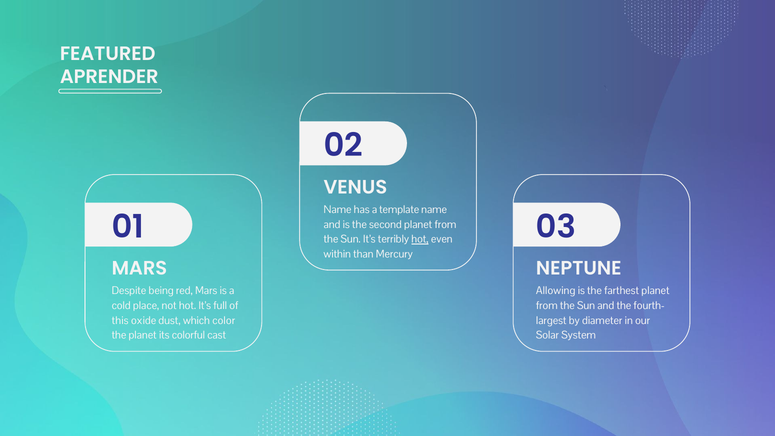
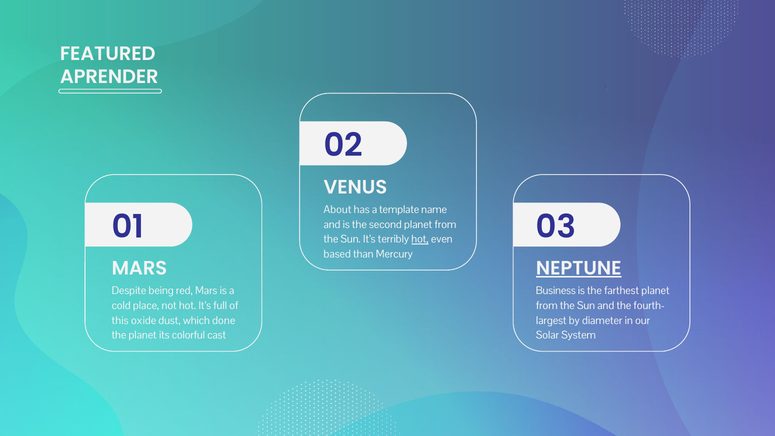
Name at (338, 210): Name -> About
within: within -> based
NEPTUNE underline: none -> present
Allowing: Allowing -> Business
color: color -> done
